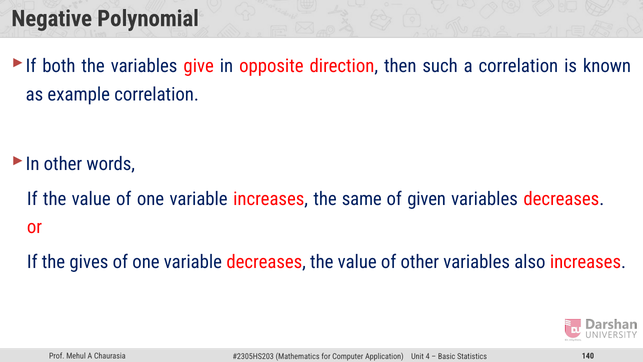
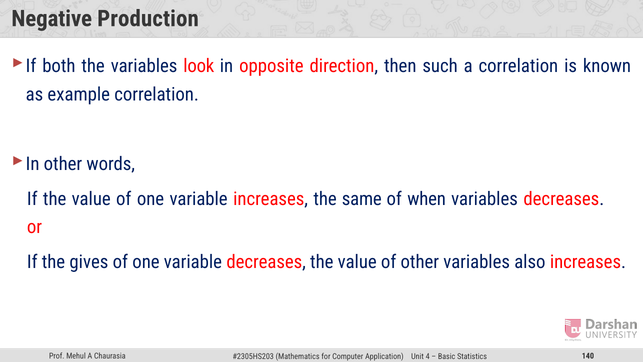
Polynomial: Polynomial -> Production
give: give -> look
given: given -> when
